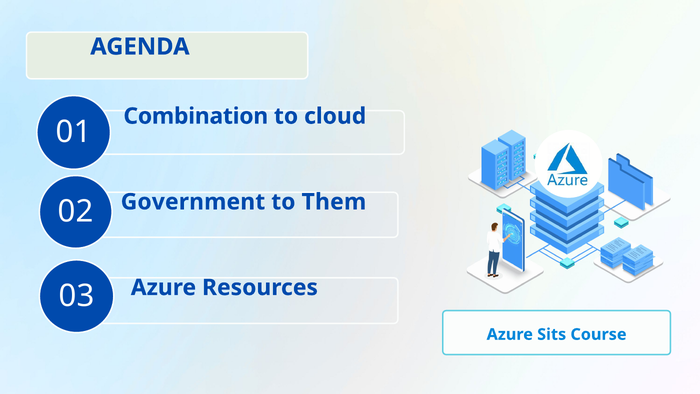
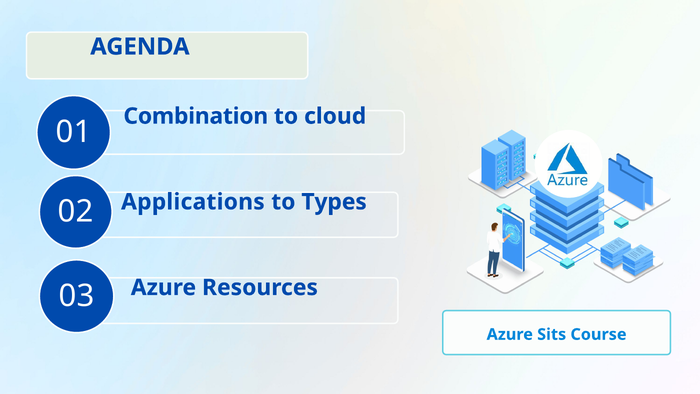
Government: Government -> Applications
Them: Them -> Types
